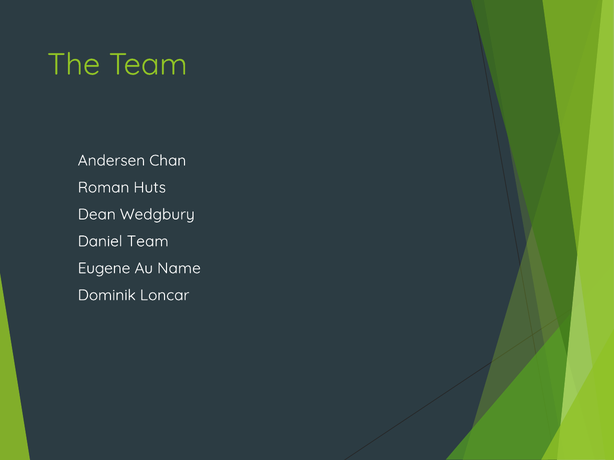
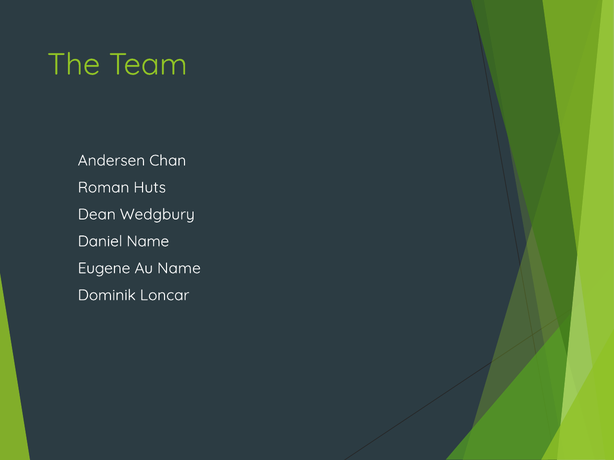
Daniel Team: Team -> Name
